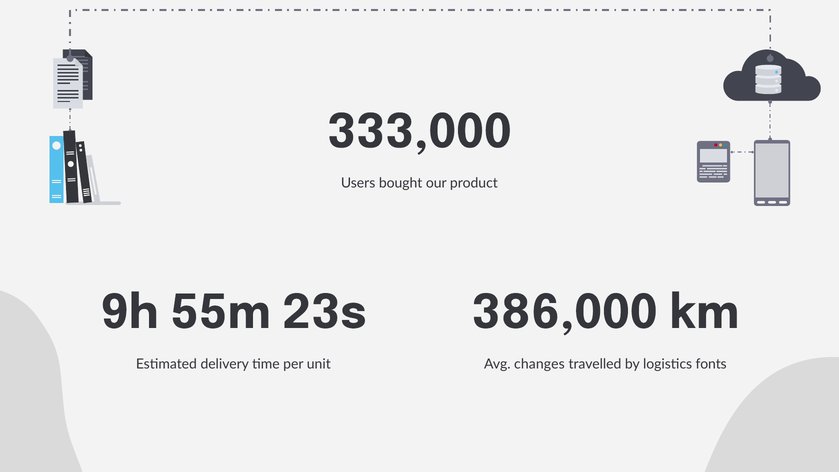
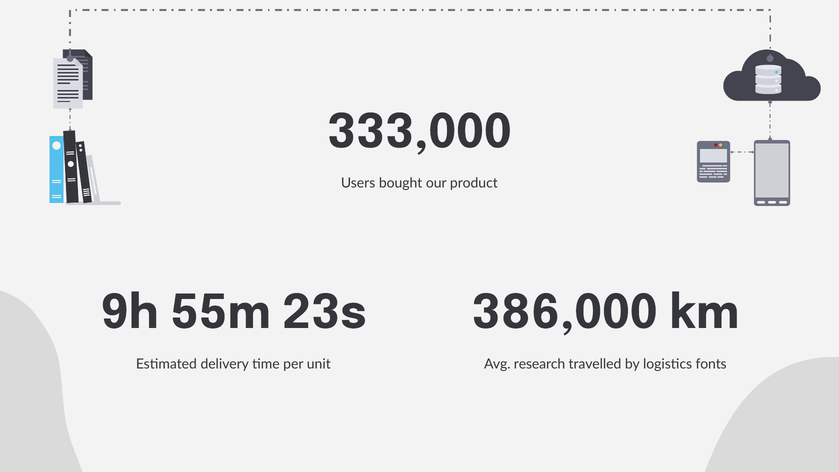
changes: changes -> research
